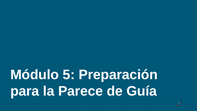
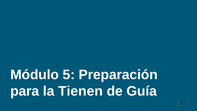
Parece: Parece -> Tienen
